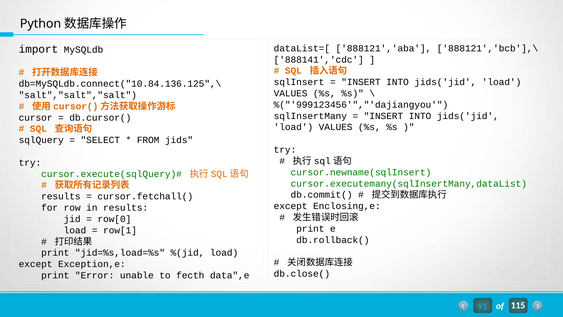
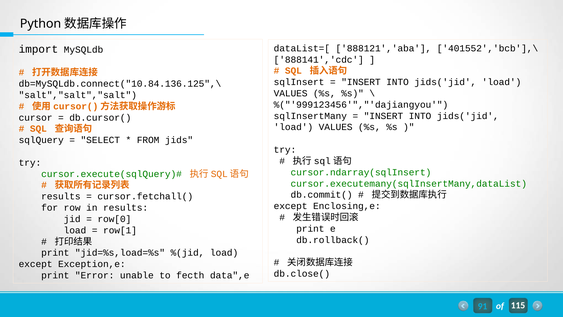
888121','bcb'],\: 888121','bcb'],\ -> 401552','bcb'],\
cursor.newname(sqlInsert: cursor.newname(sqlInsert -> cursor.ndarray(sqlInsert
